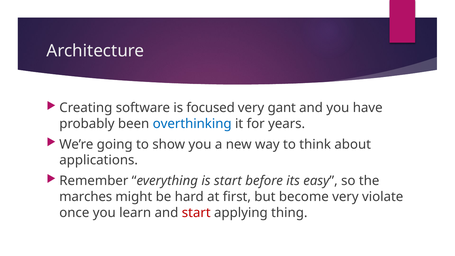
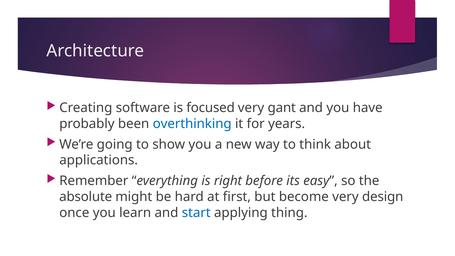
is start: start -> right
marches: marches -> absolute
violate: violate -> design
start at (196, 213) colour: red -> blue
